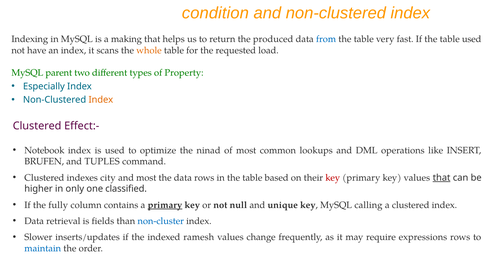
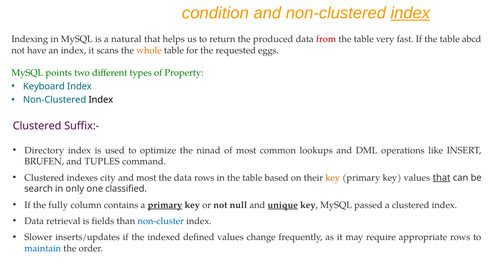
index at (410, 13) underline: none -> present
making: making -> natural
from colour: blue -> red
table used: used -> abcd
load: load -> eggs
parent: parent -> points
Especially: Especially -> Keyboard
Index at (101, 100) colour: orange -> black
Effect:-: Effect:- -> Suffix:-
Notebook: Notebook -> Directory
key at (333, 178) colour: red -> orange
higher: higher -> search
unique underline: none -> present
calling: calling -> passed
ramesh: ramesh -> defined
expressions: expressions -> appropriate
